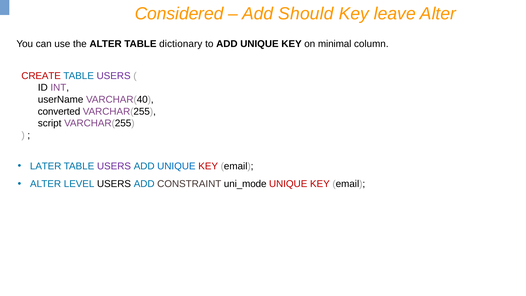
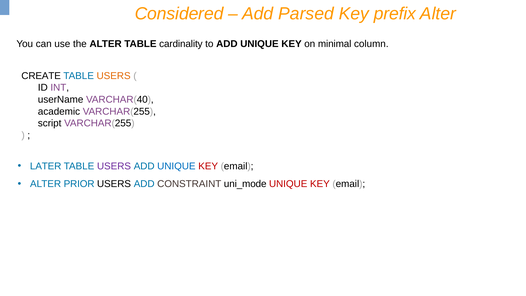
Should: Should -> Parsed
leave: leave -> prefix
dictionary: dictionary -> cardinality
CREATE colour: red -> black
USERS at (114, 76) colour: purple -> orange
converted: converted -> academic
LEVEL: LEVEL -> PRIOR
